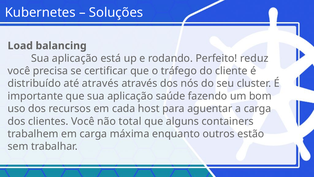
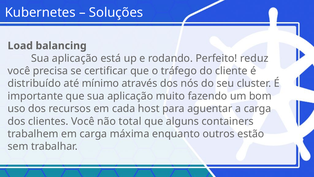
até através: através -> mínimo
saúde: saúde -> muito
